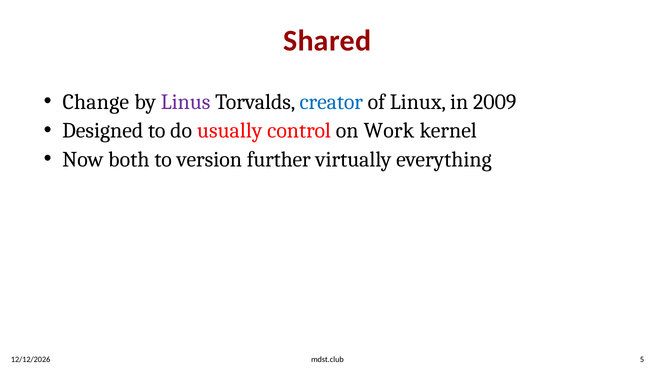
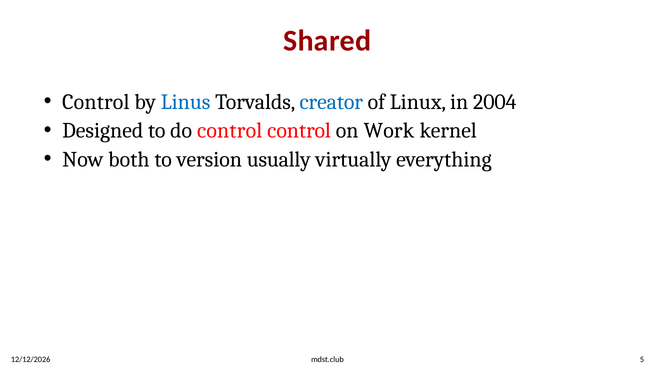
Change at (96, 102): Change -> Control
Linus colour: purple -> blue
2009: 2009 -> 2004
do usually: usually -> control
further: further -> usually
